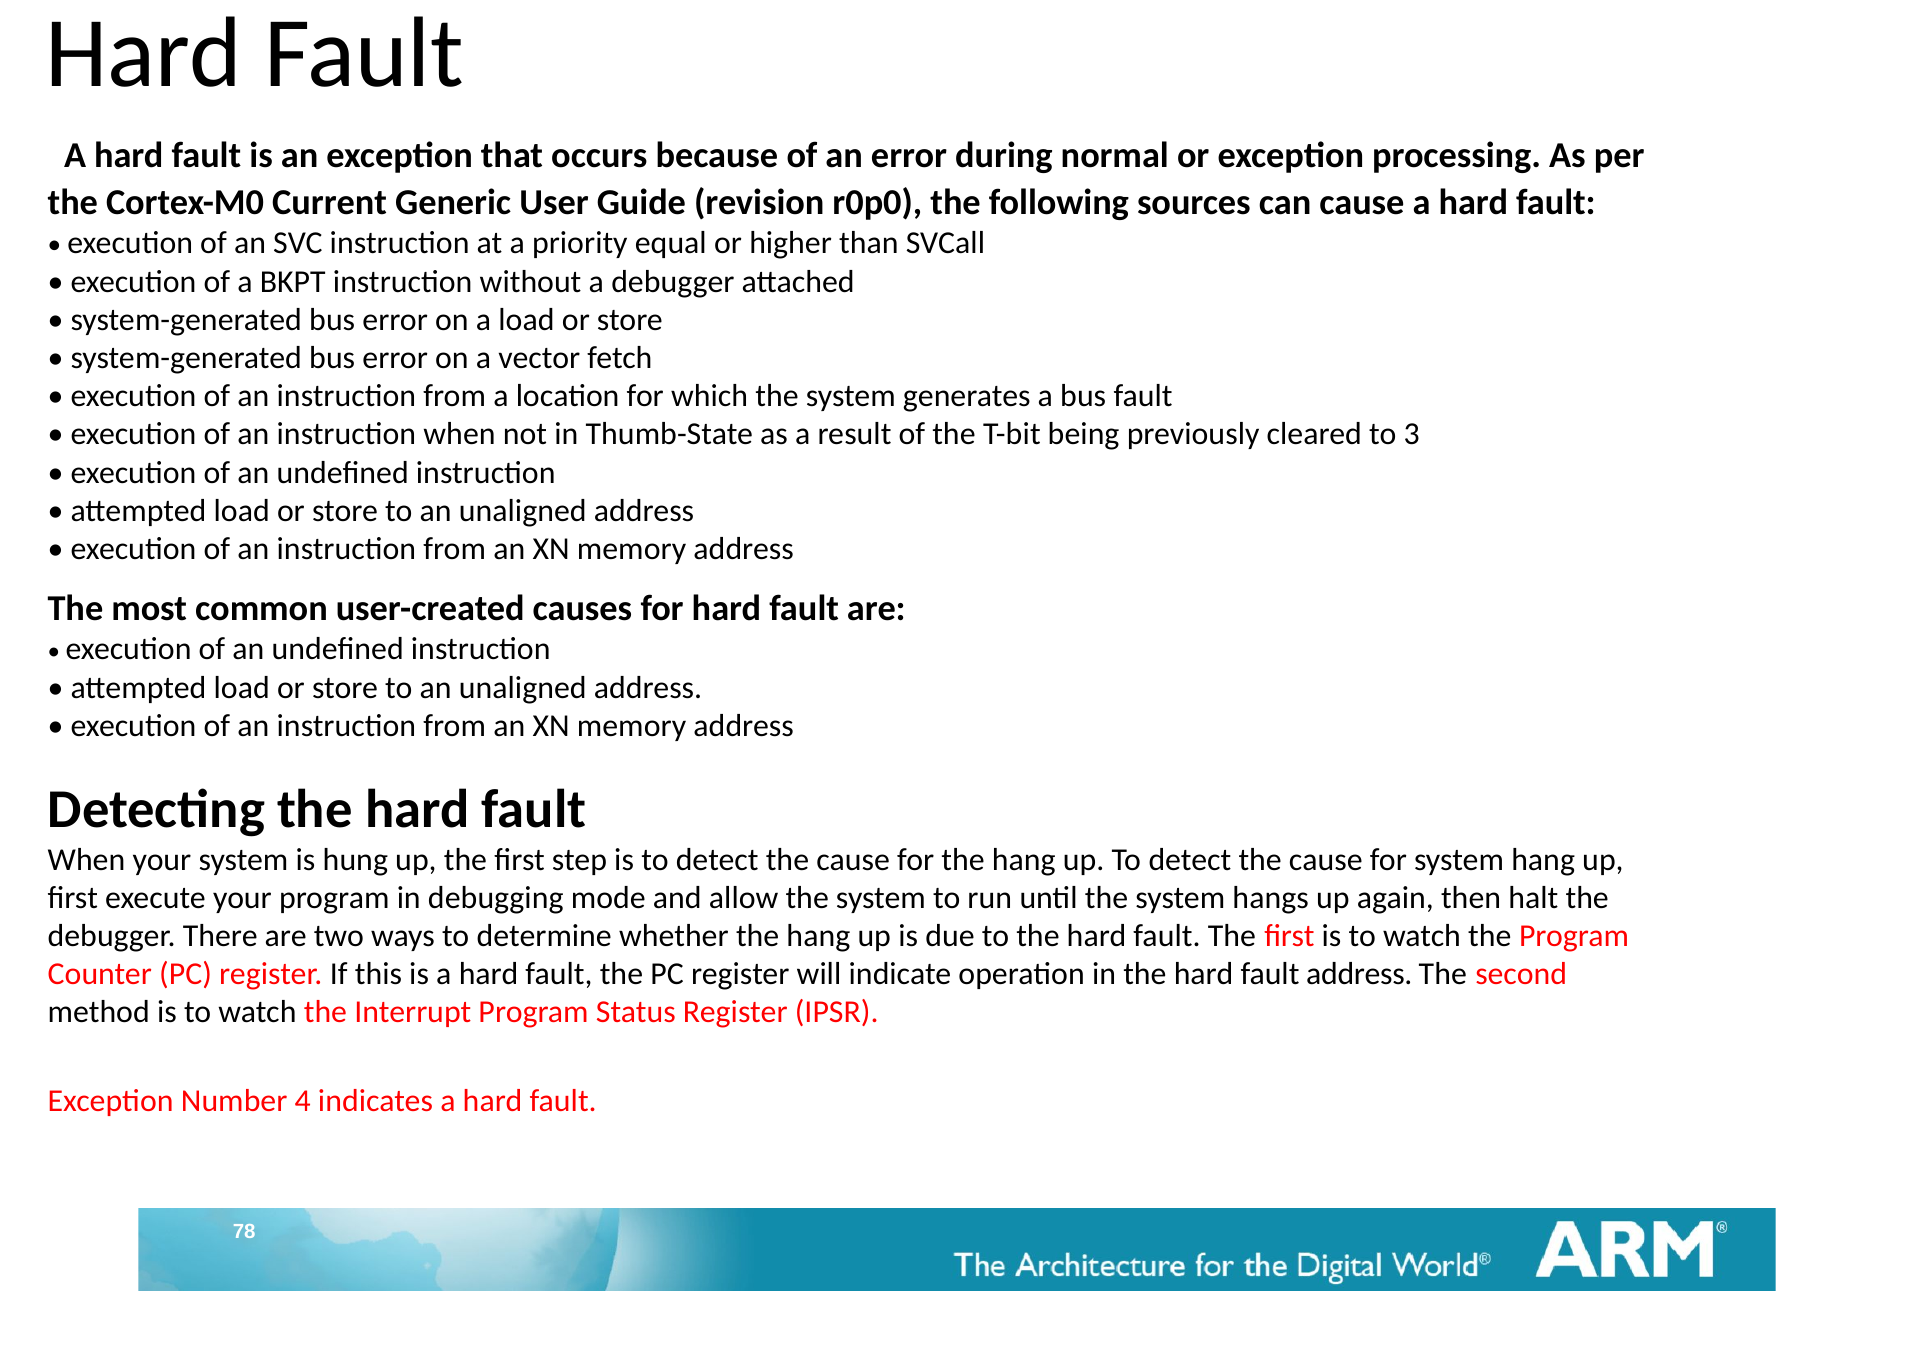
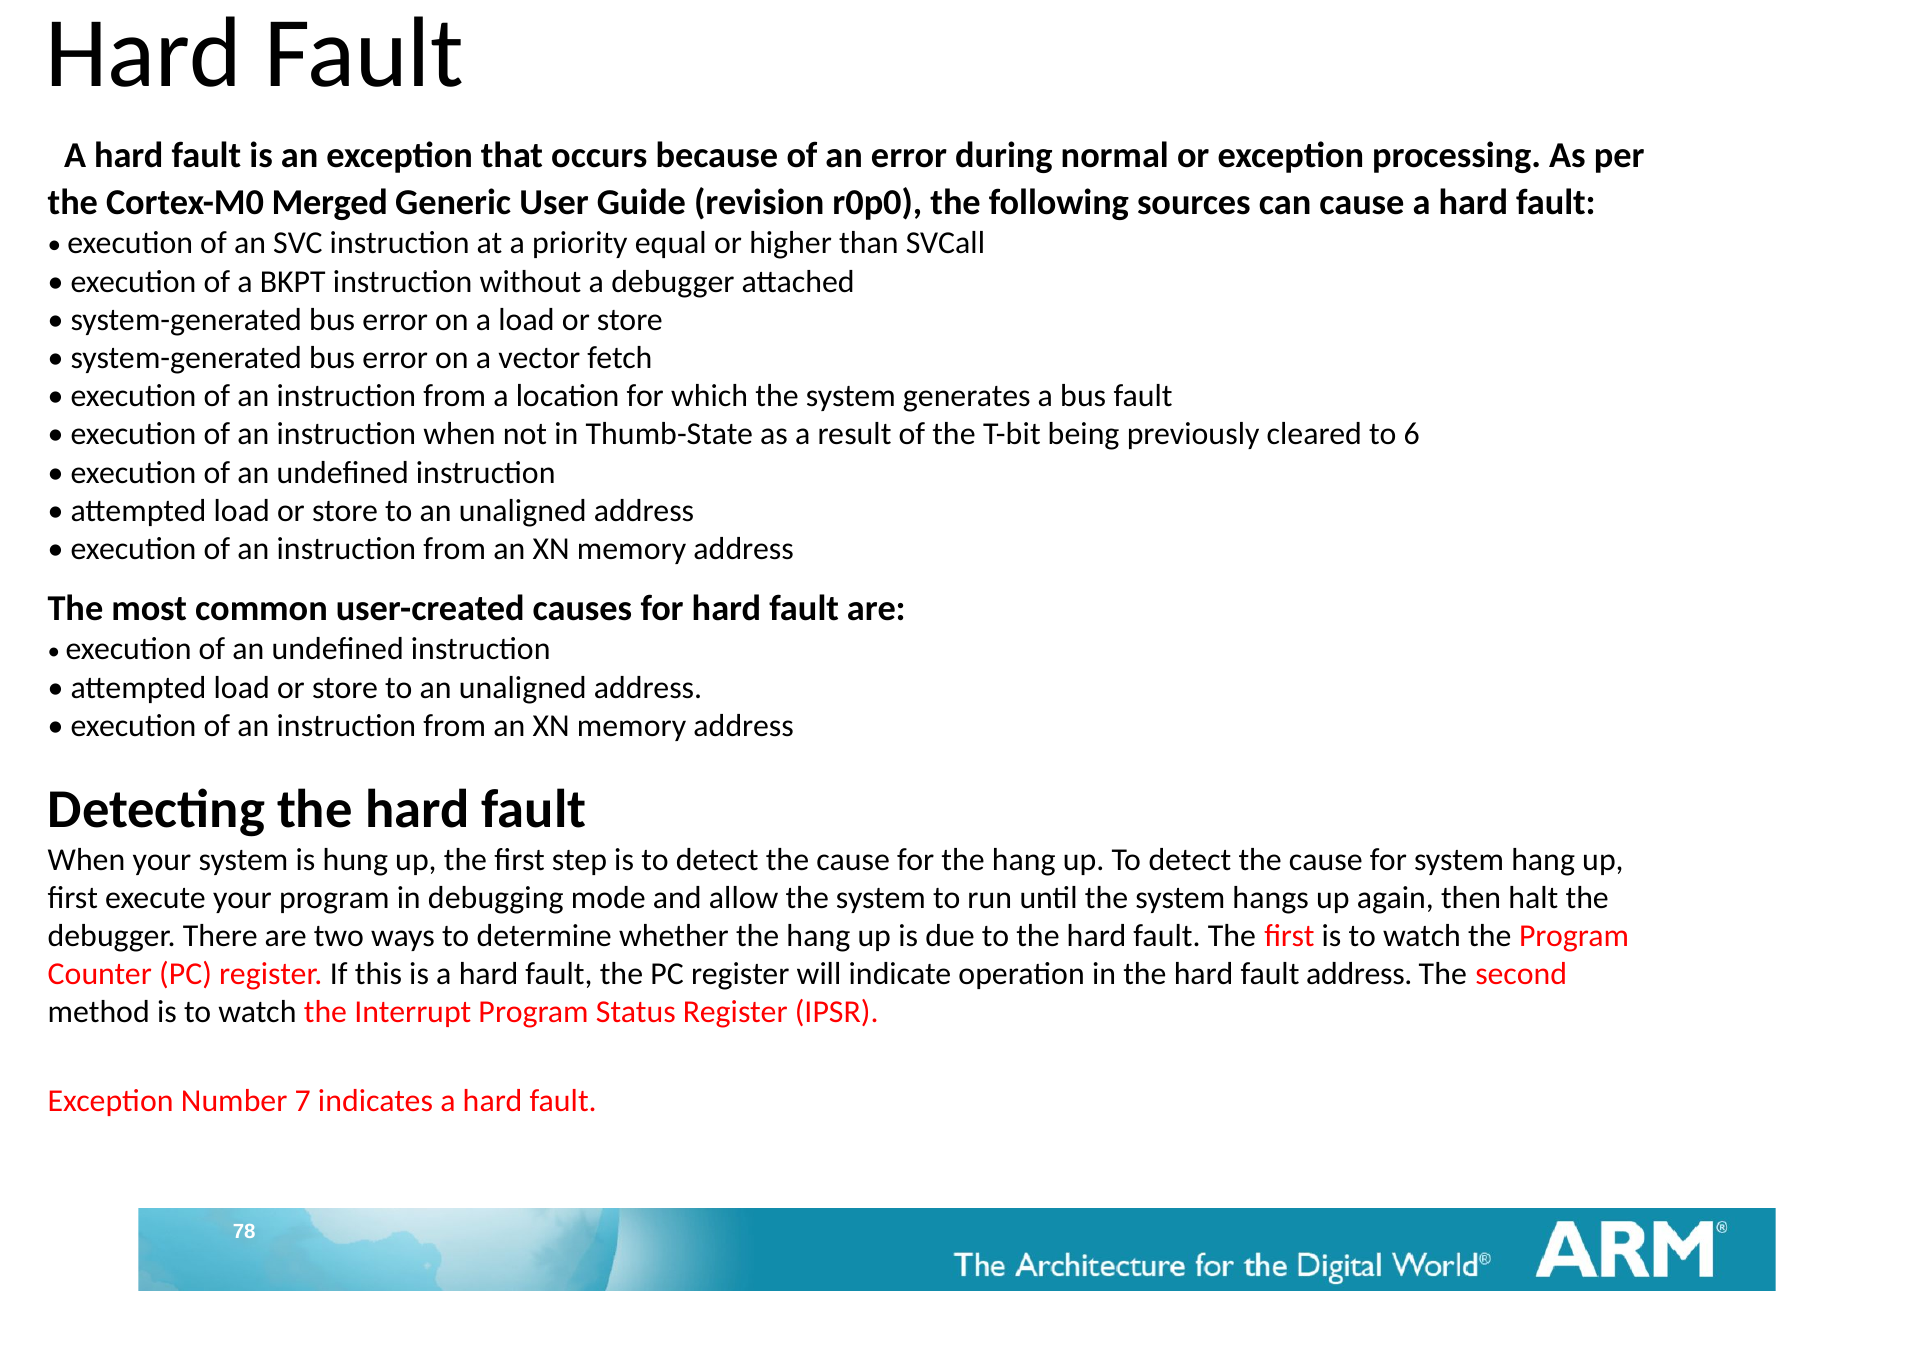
Current: Current -> Merged
3: 3 -> 6
4: 4 -> 7
